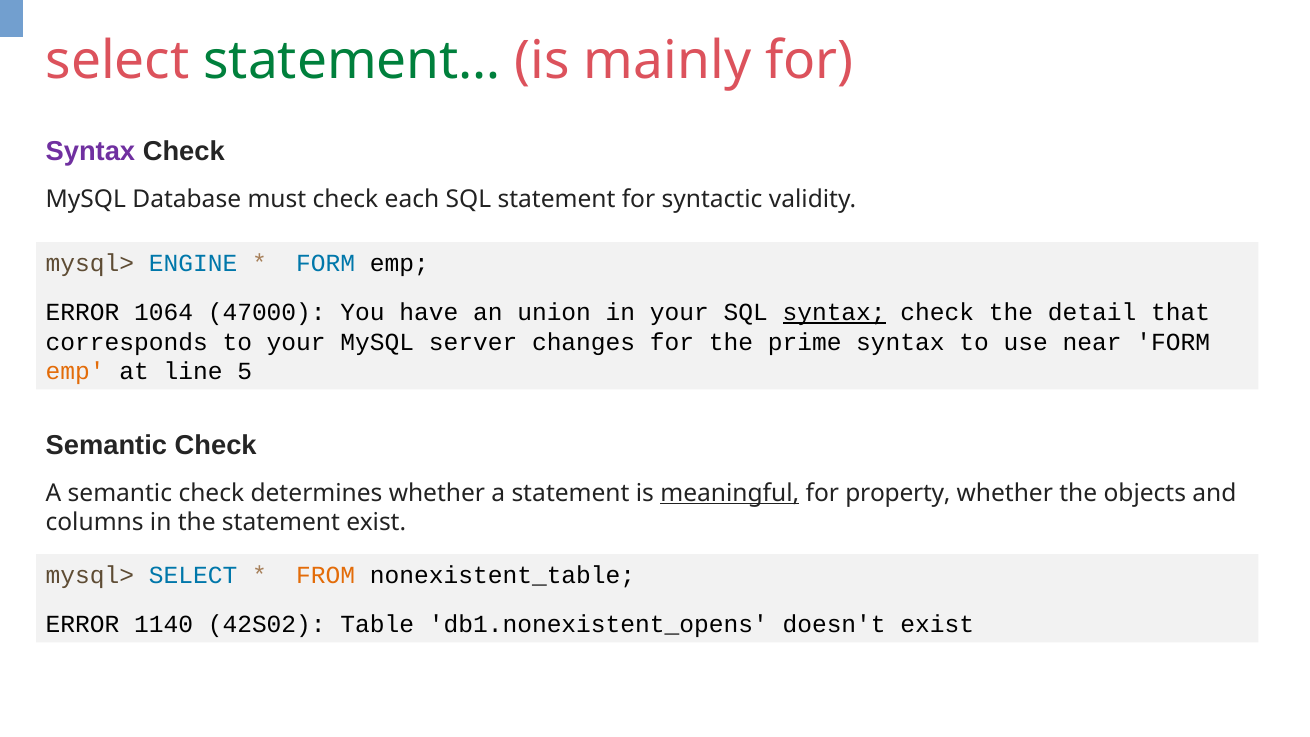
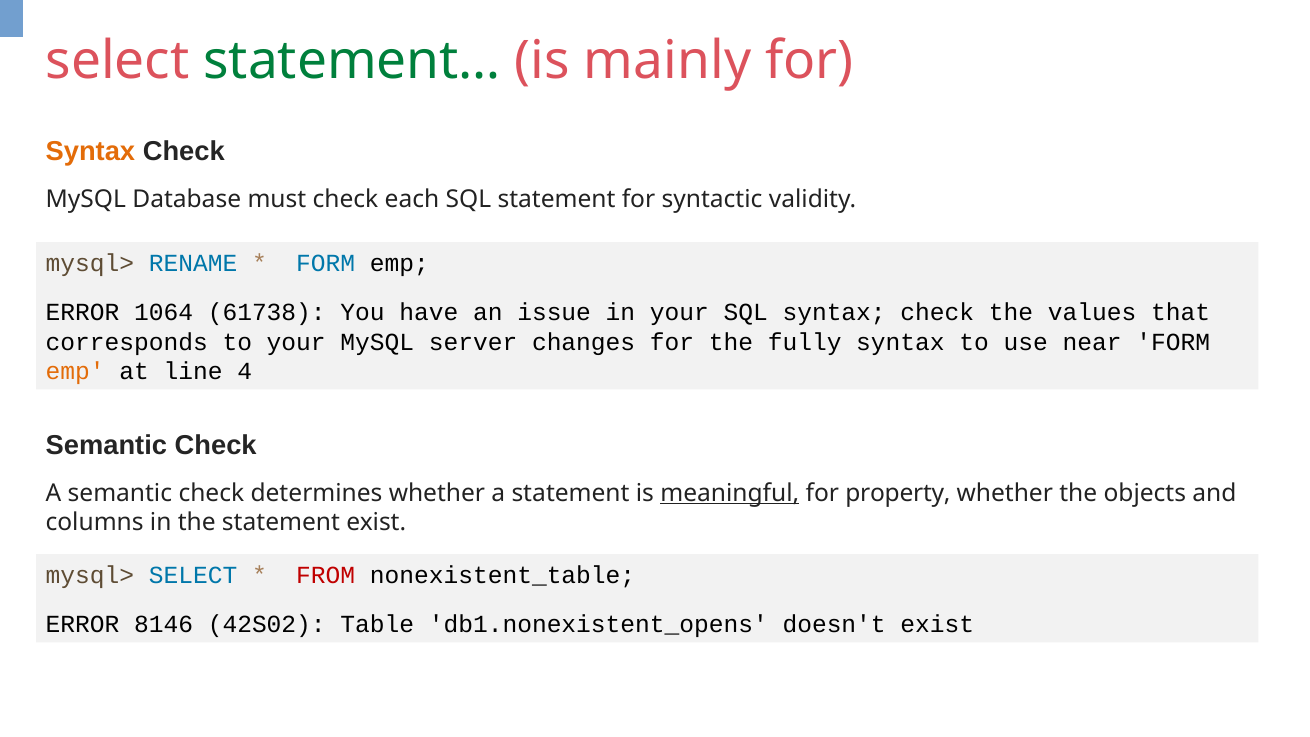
Syntax at (90, 152) colour: purple -> orange
ENGINE: ENGINE -> RENAME
47000: 47000 -> 61738
union: union -> issue
syntax at (834, 312) underline: present -> none
detail: detail -> values
prime: prime -> fully
5: 5 -> 4
FROM colour: orange -> red
1140: 1140 -> 8146
